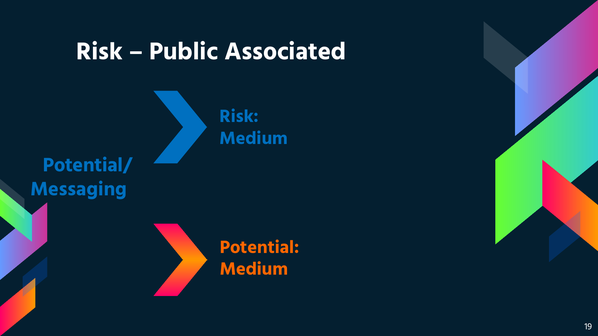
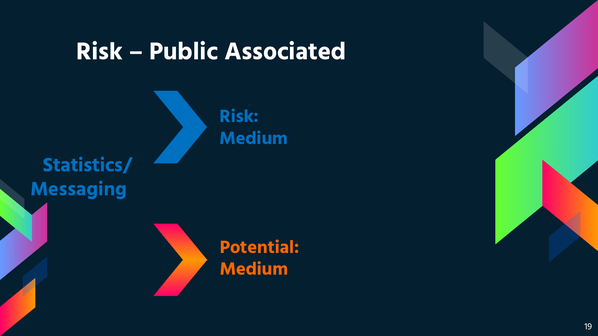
Potential/: Potential/ -> Statistics/
